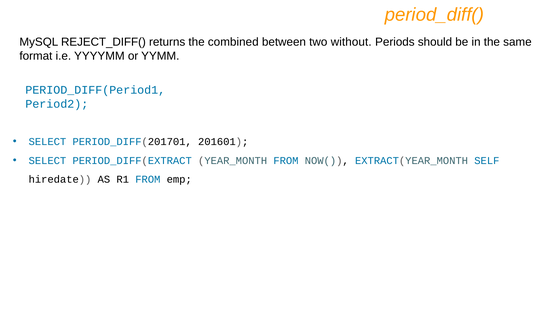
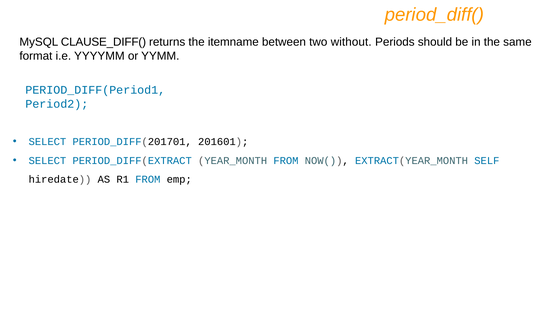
REJECT_DIFF(: REJECT_DIFF( -> CLAUSE_DIFF(
combined: combined -> itemname
